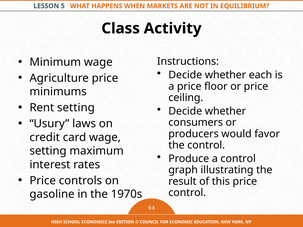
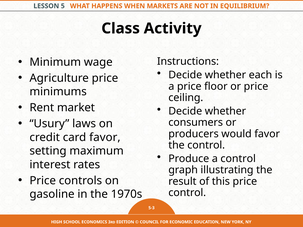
Rent setting: setting -> market
card wage: wage -> favor
